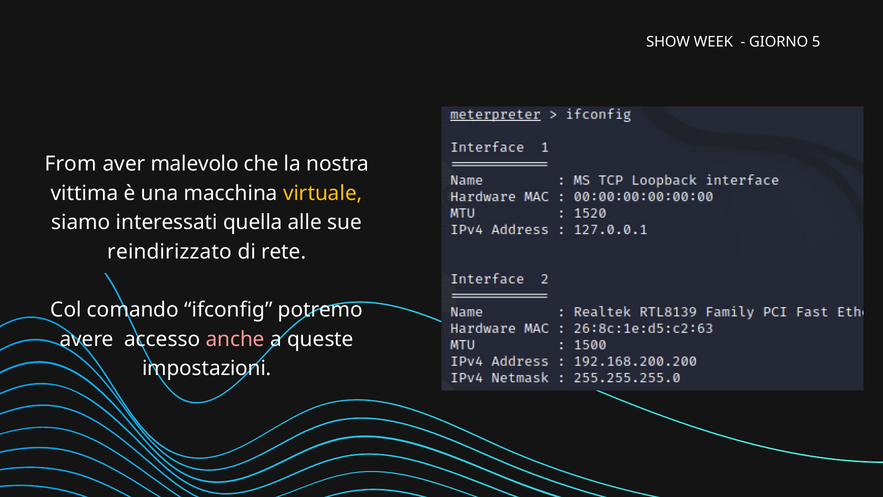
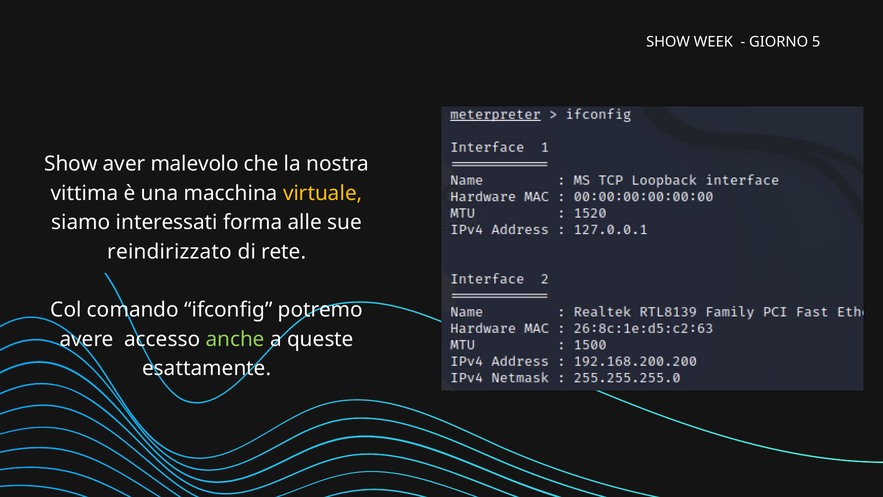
From at (71, 164): From -> Show
quella: quella -> forma
anche colour: pink -> light green
impostazioni: impostazioni -> esattamente
